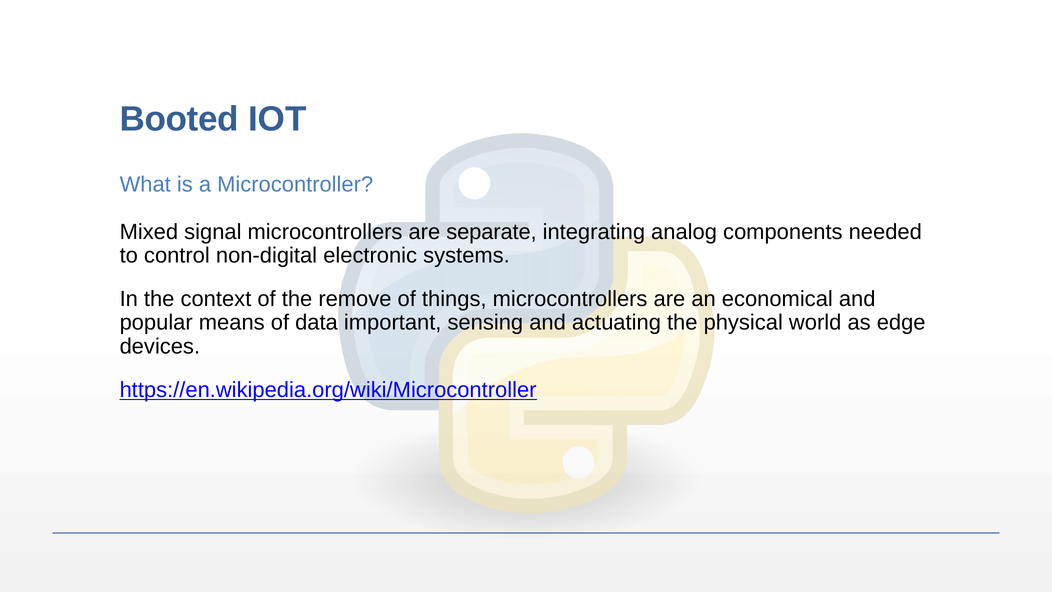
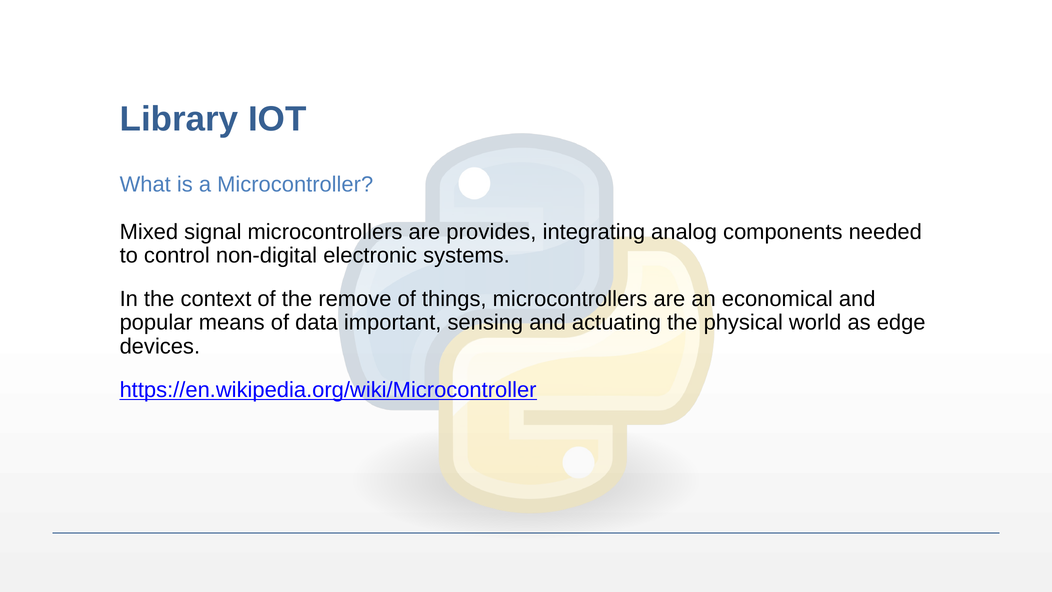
Booted: Booted -> Library
separate: separate -> provides
